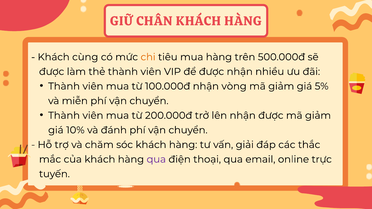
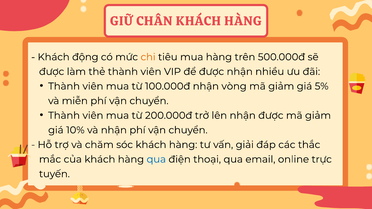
cùng: cùng -> động
và đánh: đánh -> nhận
qua at (156, 160) colour: purple -> blue
